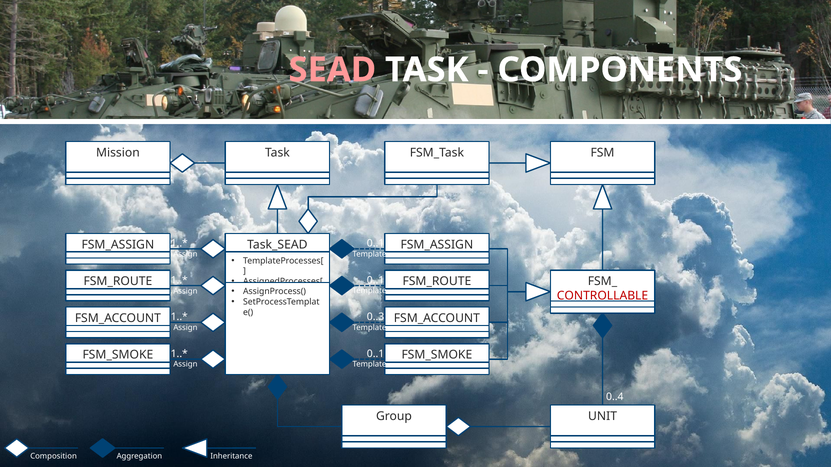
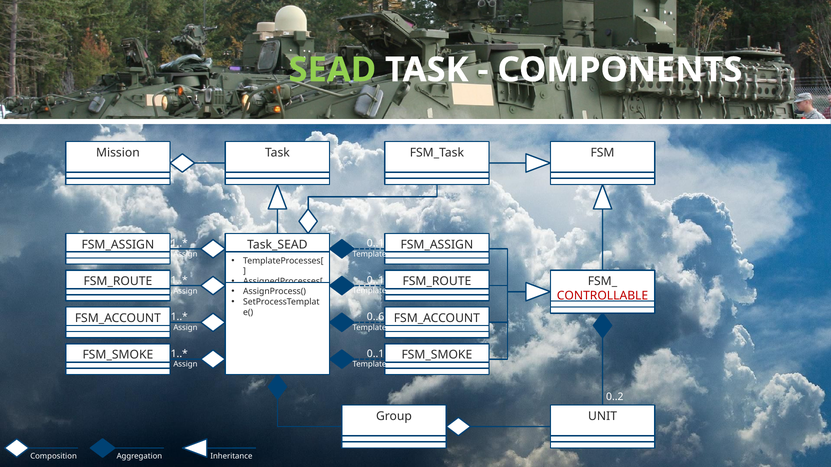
SEAD colour: pink -> light green
0..3: 0..3 -> 0..6
0..4: 0..4 -> 0..2
